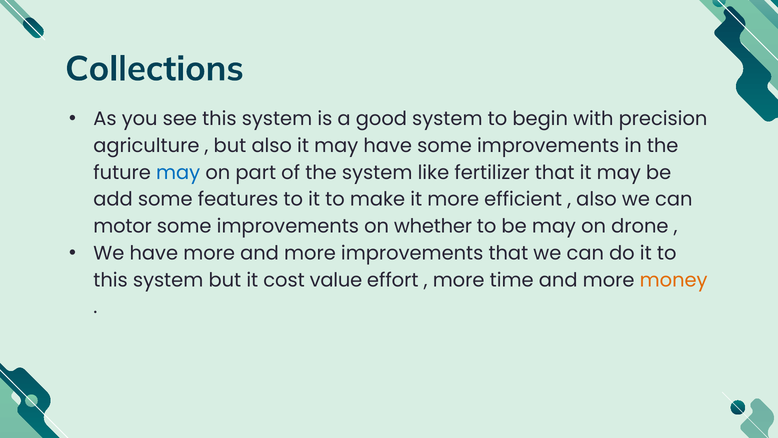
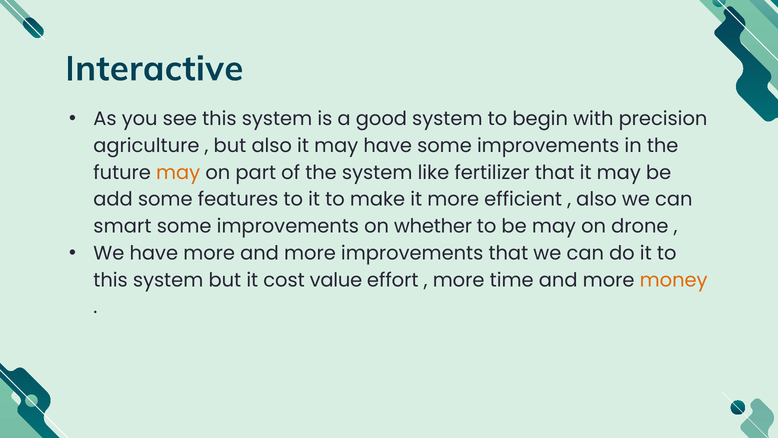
Collections: Collections -> Interactive
may at (178, 173) colour: blue -> orange
motor: motor -> smart
